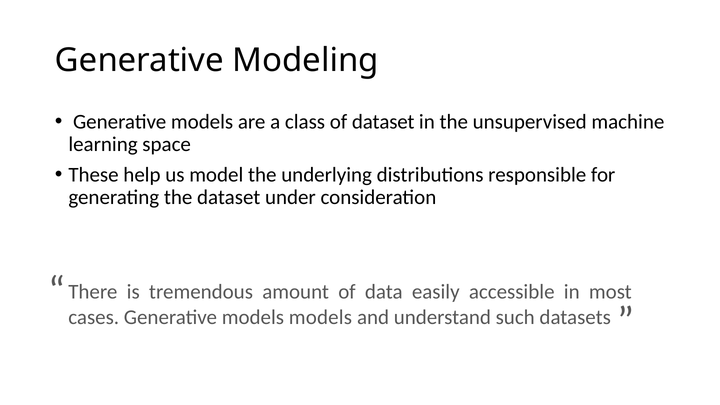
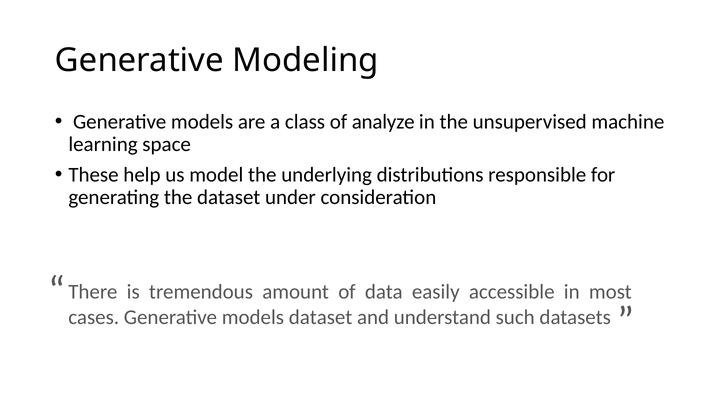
of dataset: dataset -> analyze
models models: models -> dataset
